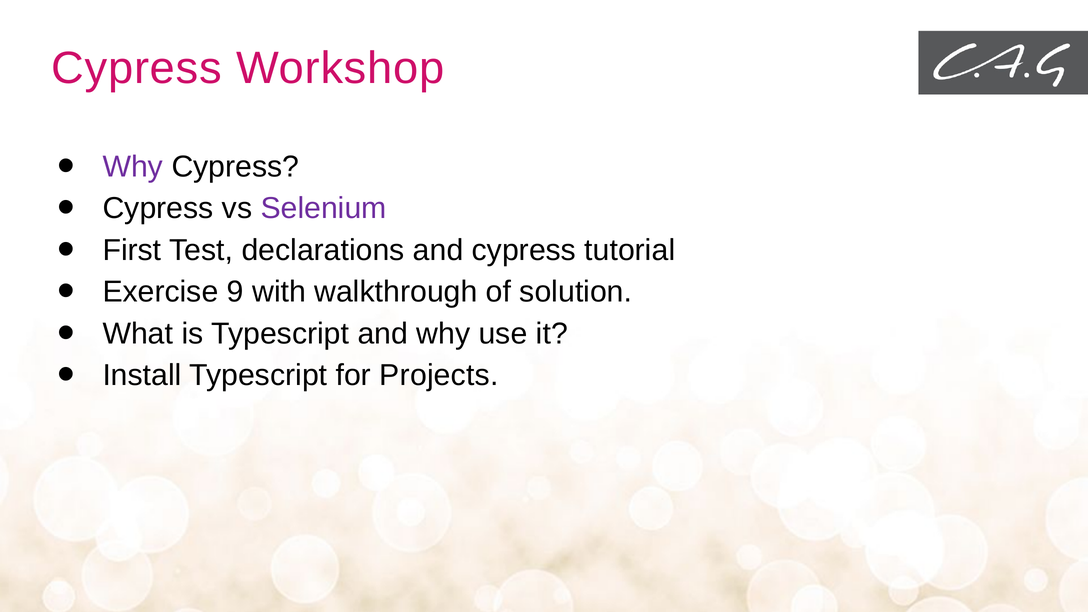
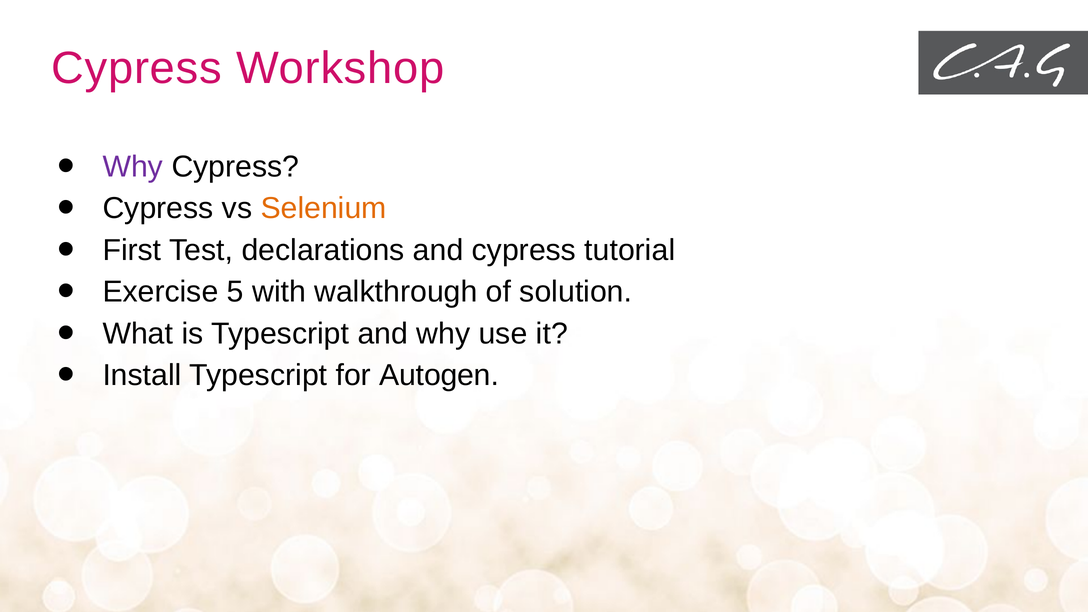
Selenium colour: purple -> orange
9: 9 -> 5
Projects: Projects -> Autogen
